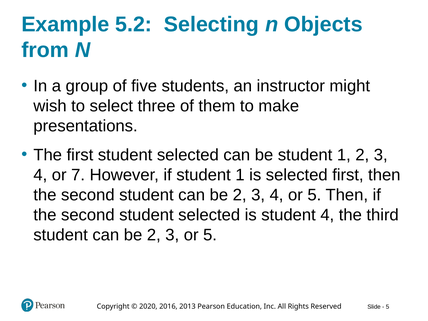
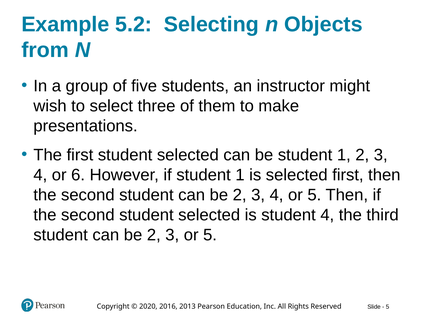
7: 7 -> 6
